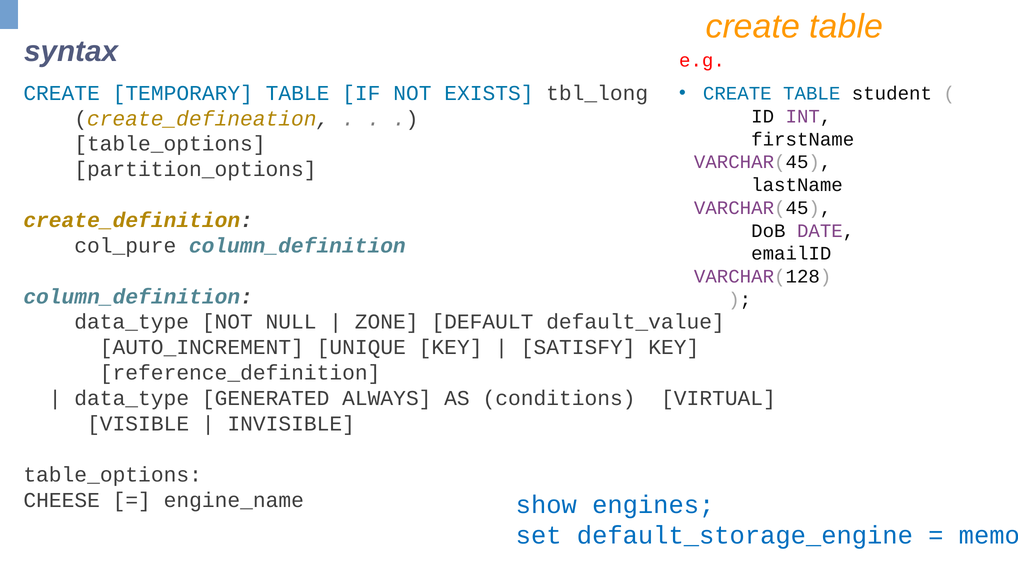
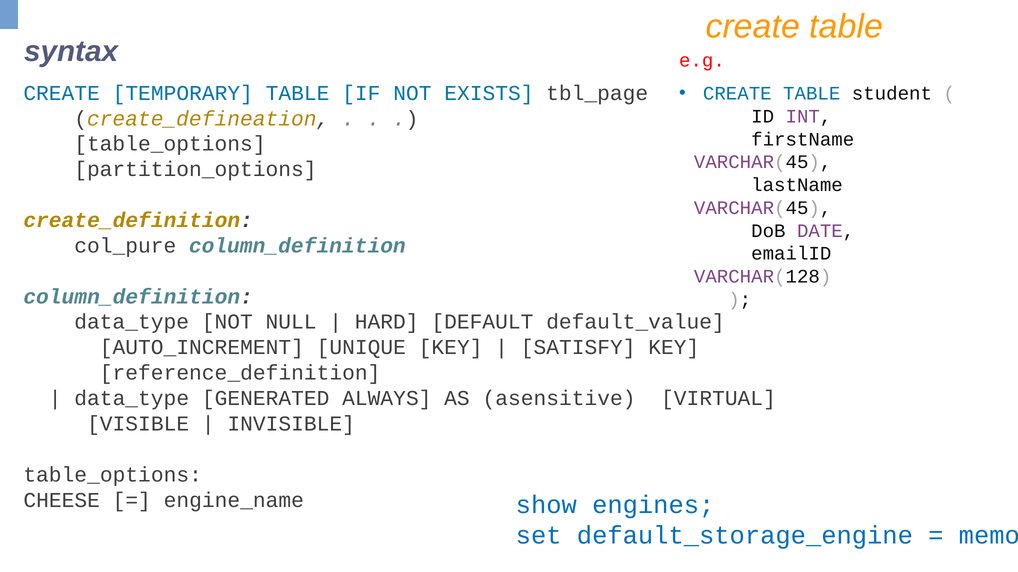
tbl_long: tbl_long -> tbl_page
ZONE: ZONE -> HARD
conditions: conditions -> asensitive
